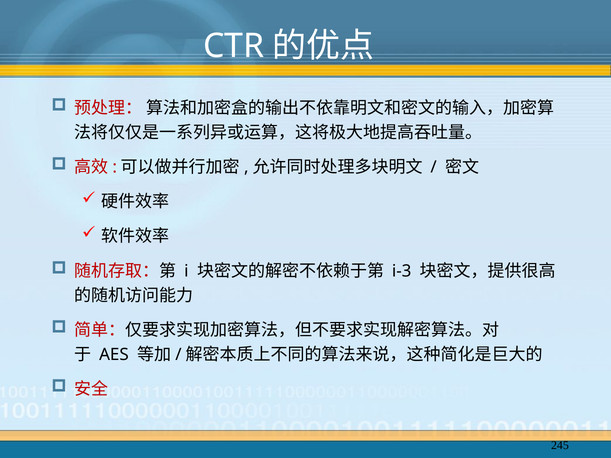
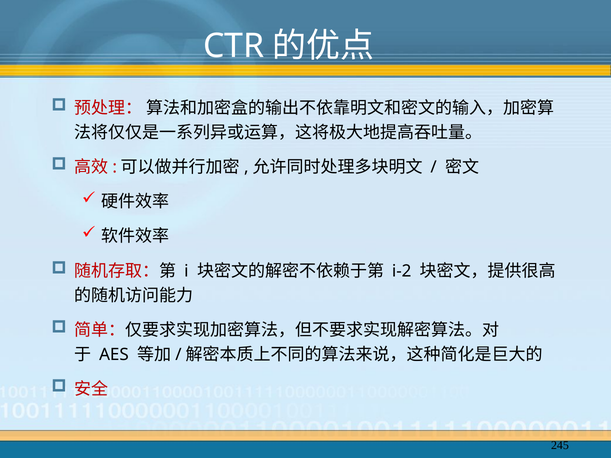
i-3: i-3 -> i-2
